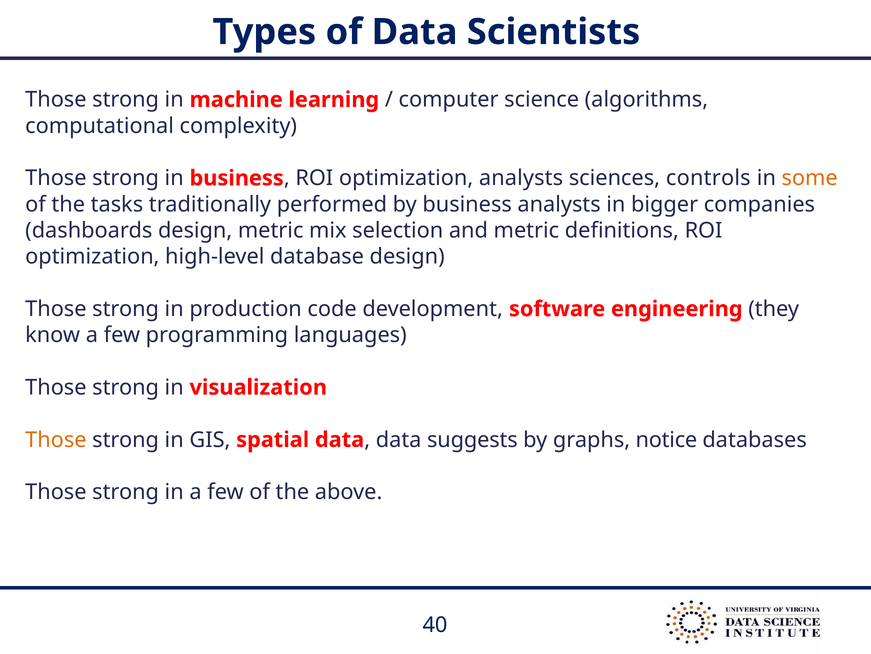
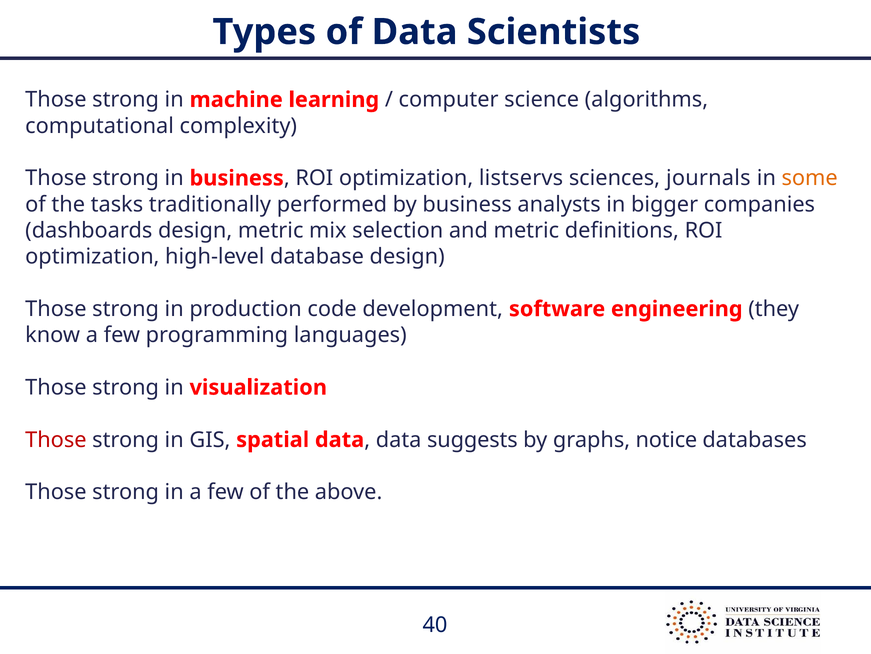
optimization analysts: analysts -> listservs
controls: controls -> journals
Those at (56, 439) colour: orange -> red
